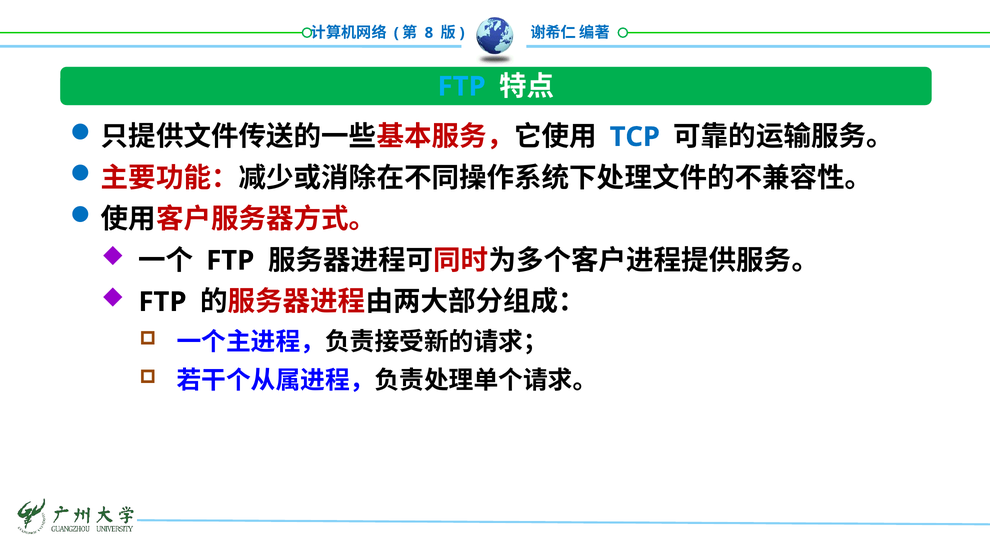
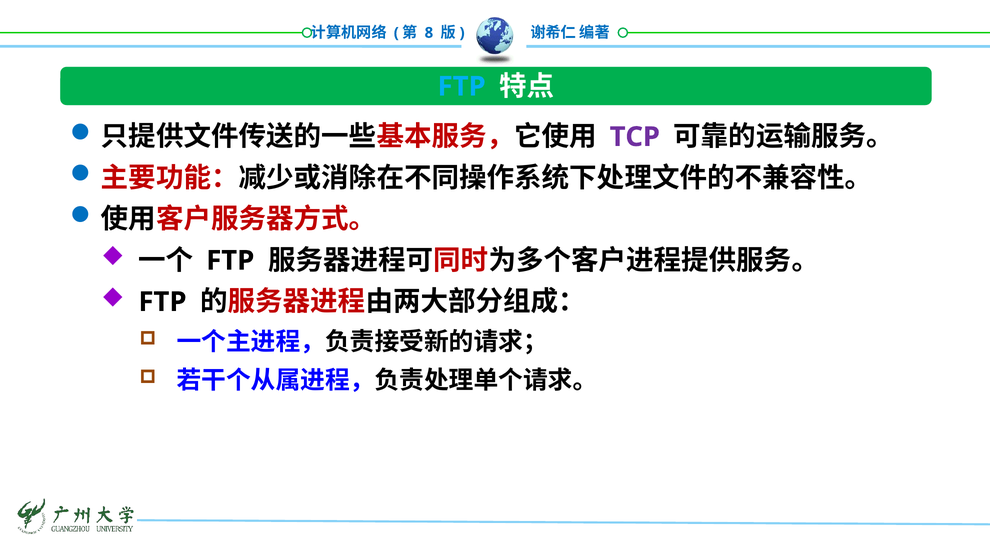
TCP colour: blue -> purple
